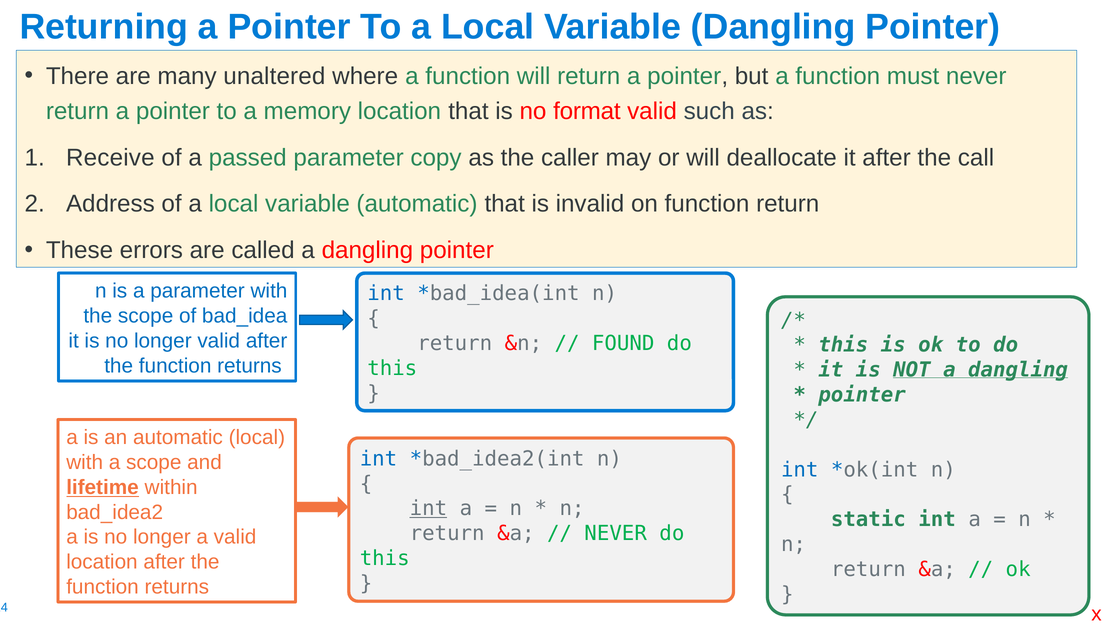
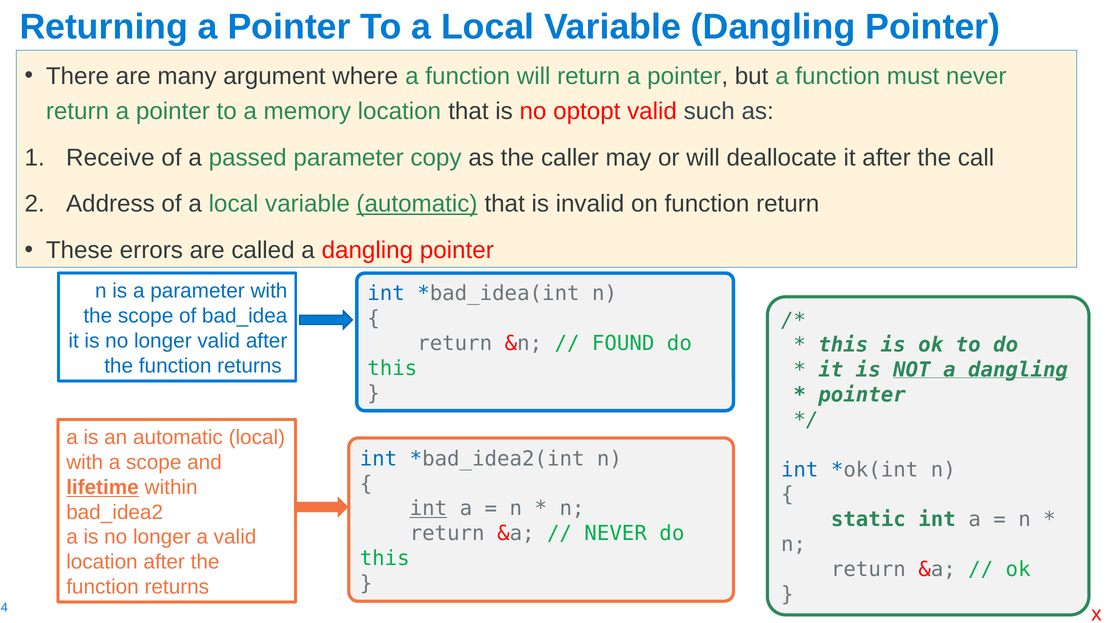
unaltered: unaltered -> argument
format: format -> optopt
automatic at (417, 204) underline: none -> present
